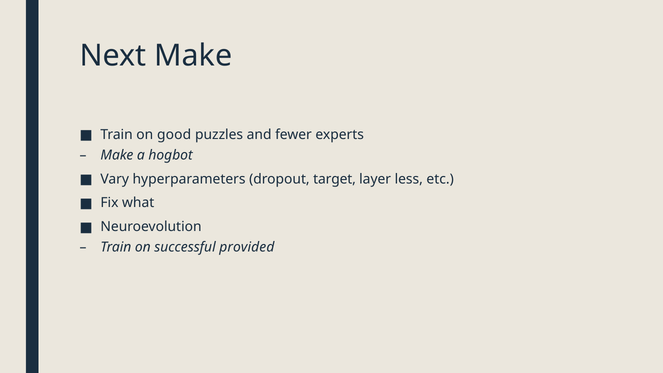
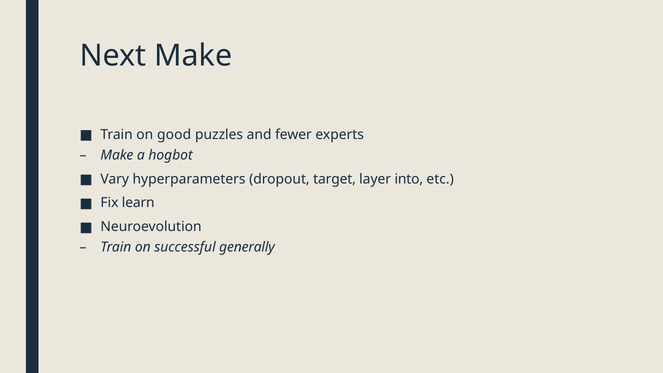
less: less -> into
what: what -> learn
provided: provided -> generally
